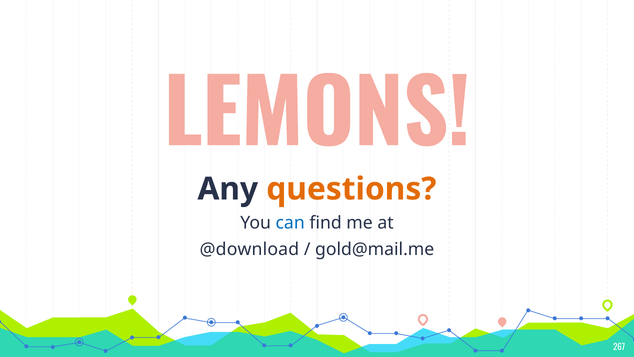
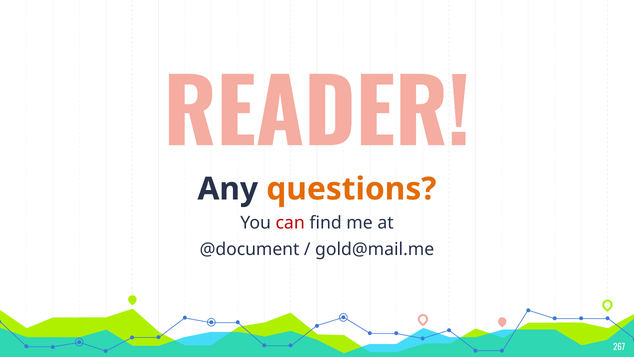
LEMONS: LEMONS -> READER
can colour: blue -> red
@download: @download -> @document
